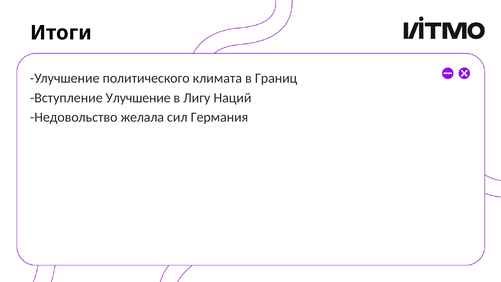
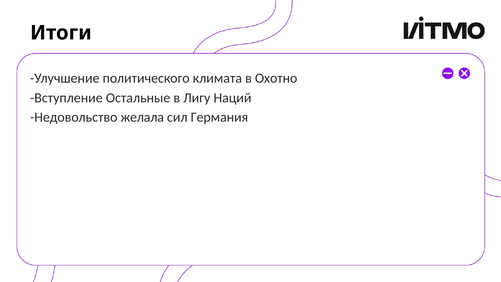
Границ: Границ -> Охотно
Вступление Улучшение: Улучшение -> Остальные
